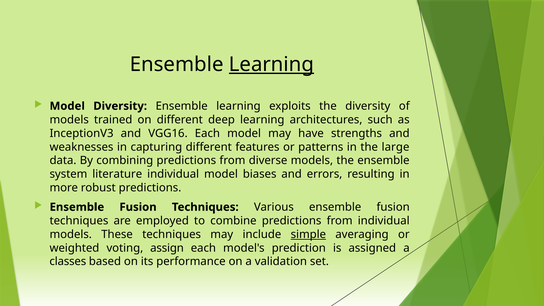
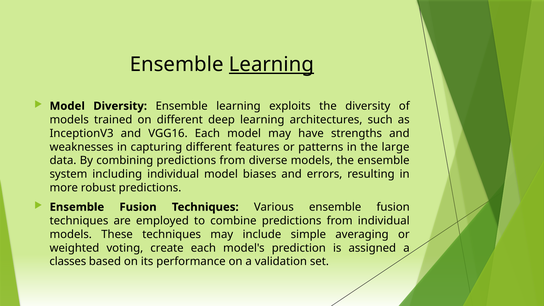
literature: literature -> including
simple underline: present -> none
assign: assign -> create
